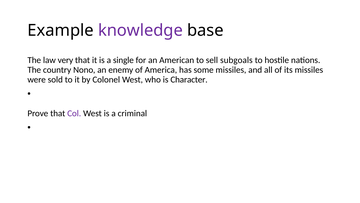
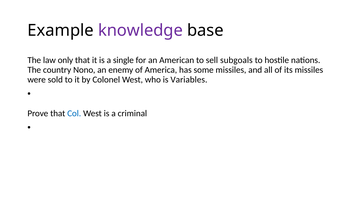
very: very -> only
Character: Character -> Variables
Col colour: purple -> blue
